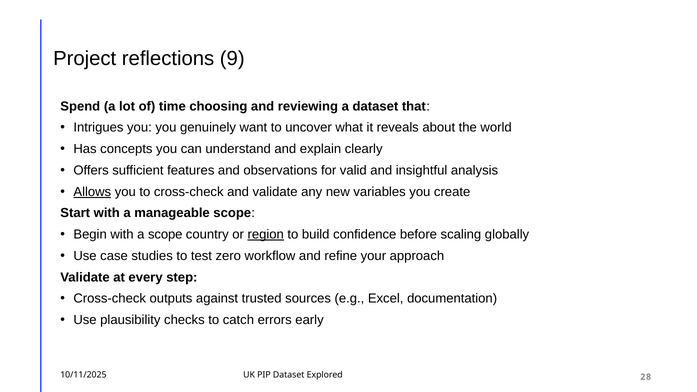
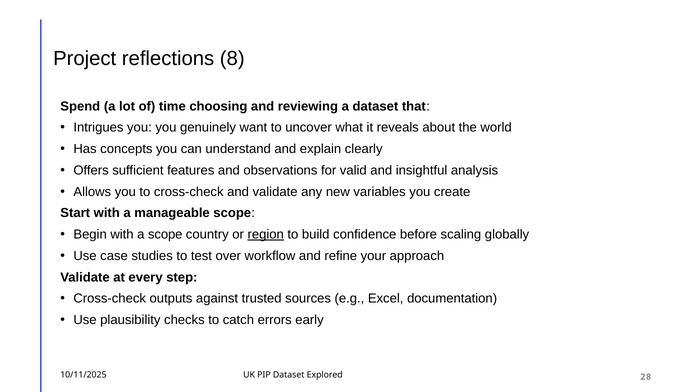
9: 9 -> 8
Allows underline: present -> none
zero: zero -> over
